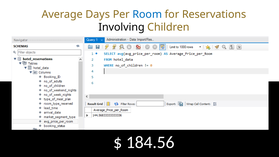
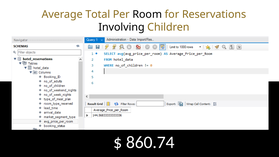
Days: Days -> Total
Room colour: blue -> black
184.56: 184.56 -> 860.74
